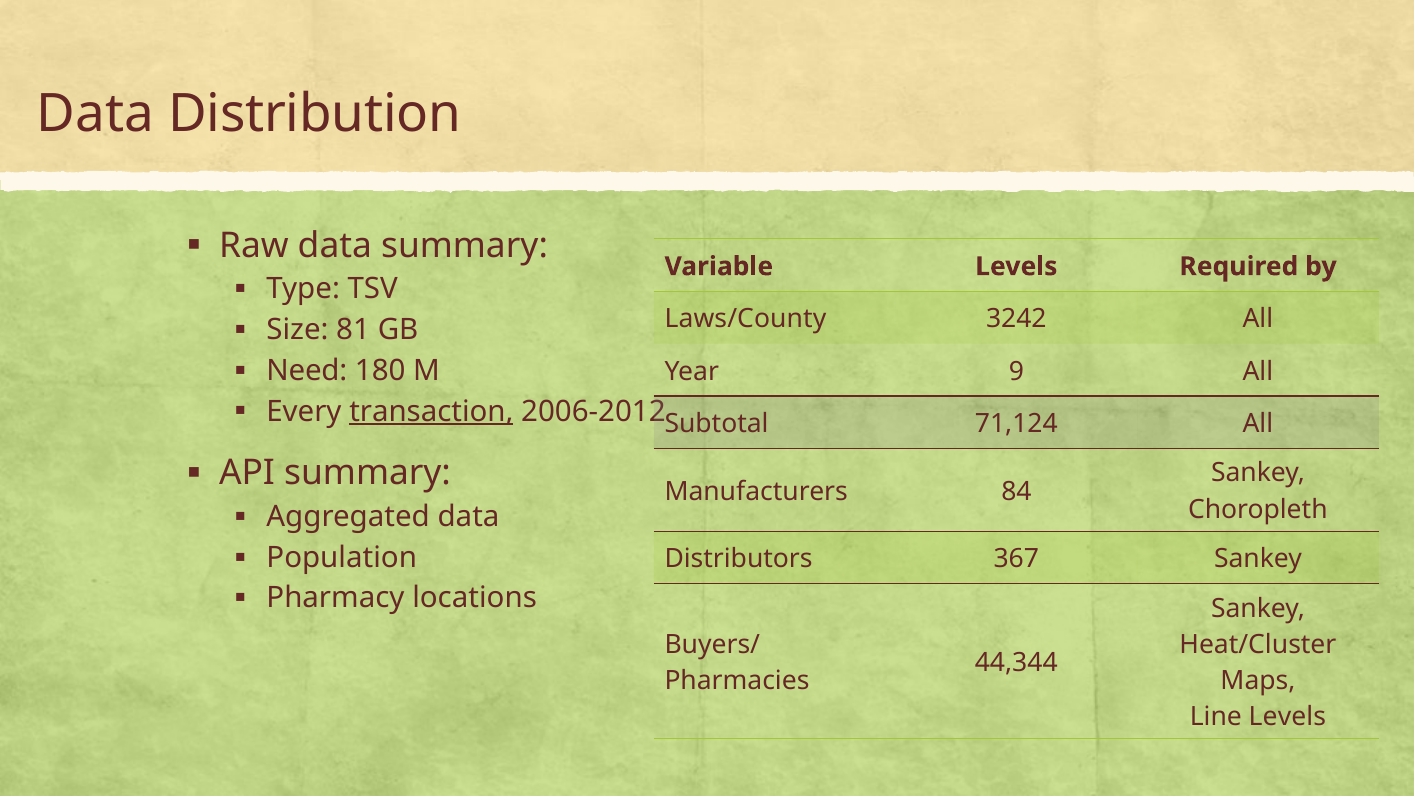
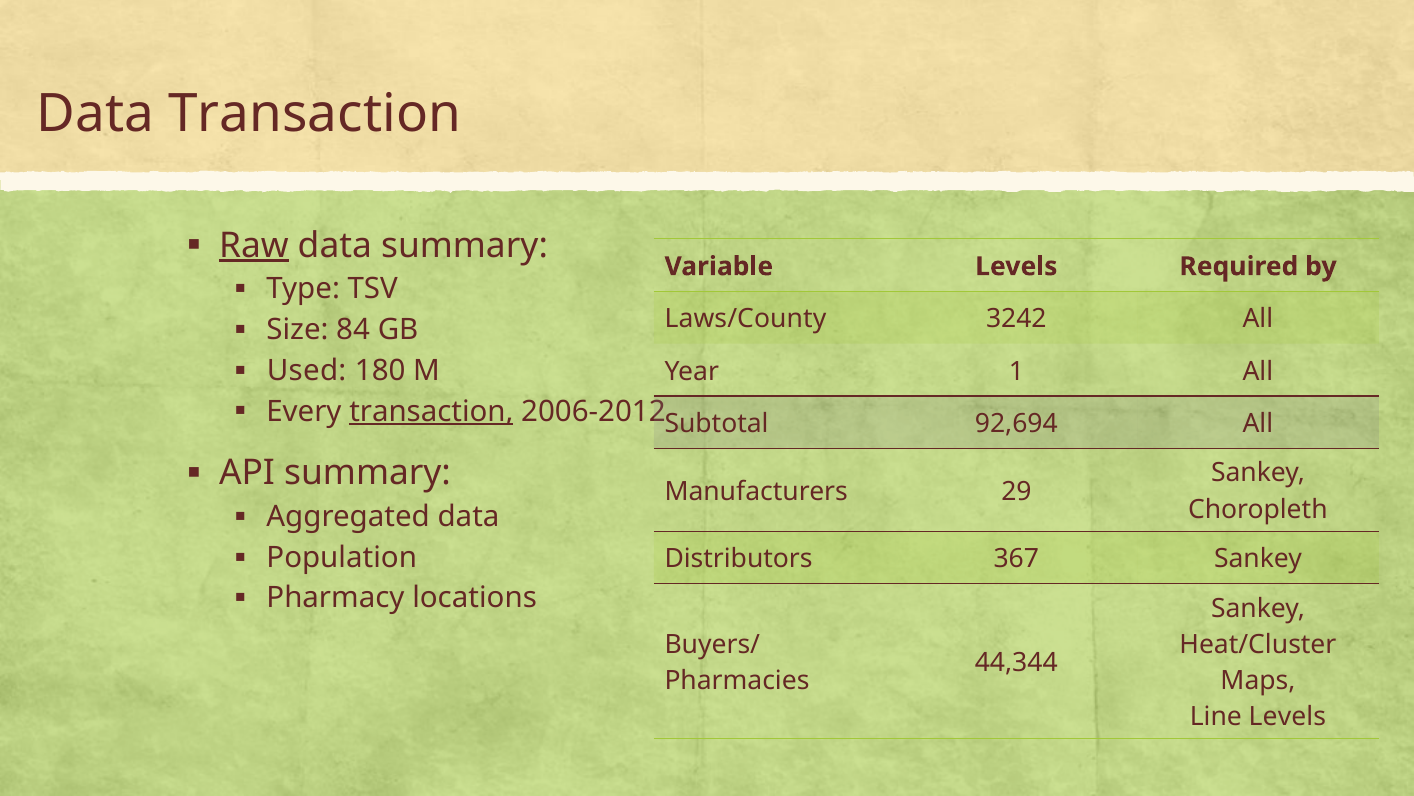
Data Distribution: Distribution -> Transaction
Raw underline: none -> present
81: 81 -> 84
Need: Need -> Used
9: 9 -> 1
71,124: 71,124 -> 92,694
84: 84 -> 29
